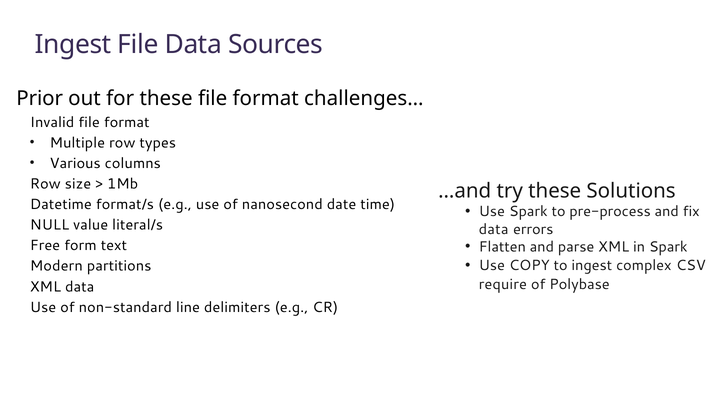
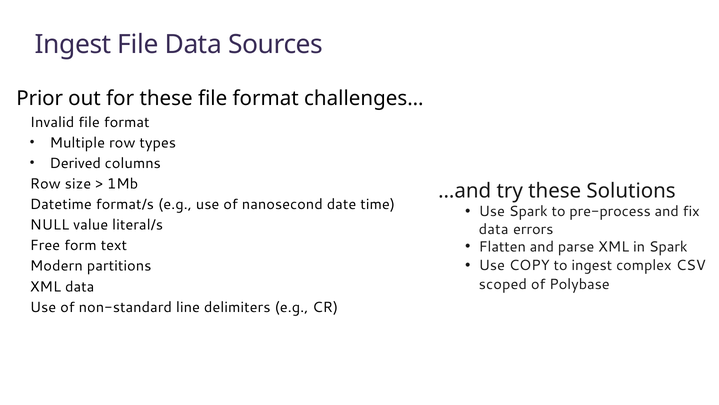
Various: Various -> Derived
require: require -> scoped
